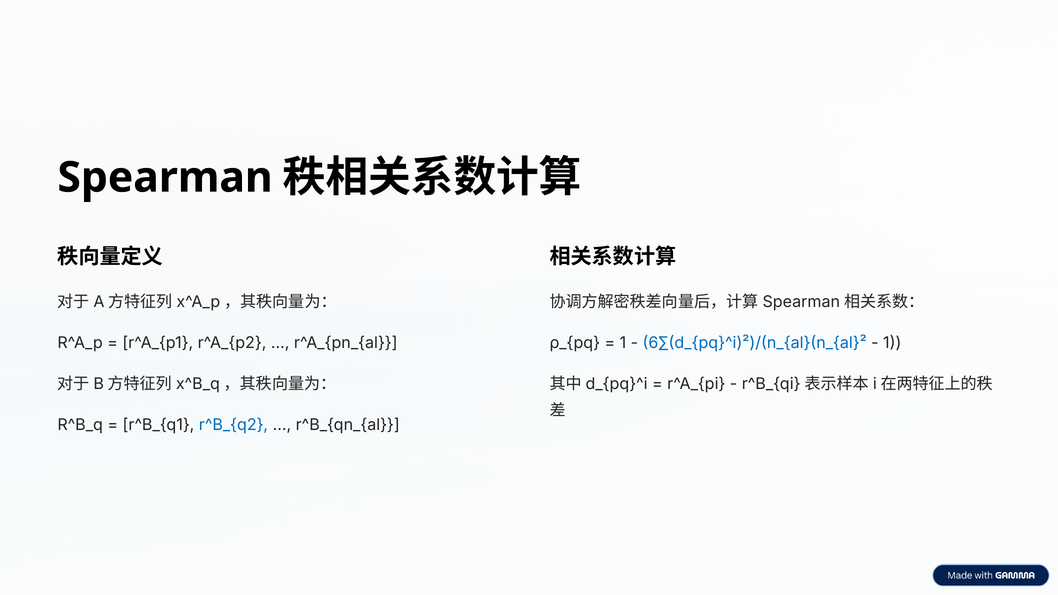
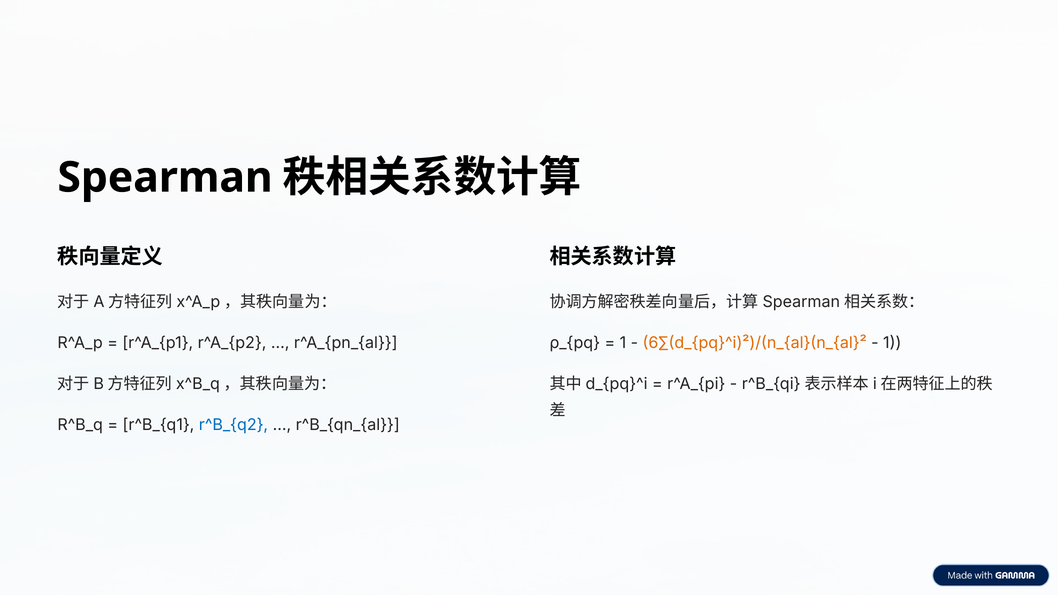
6∑(d_{pq}^i)²)/(n_{al}(n_{al}² colour: blue -> orange
